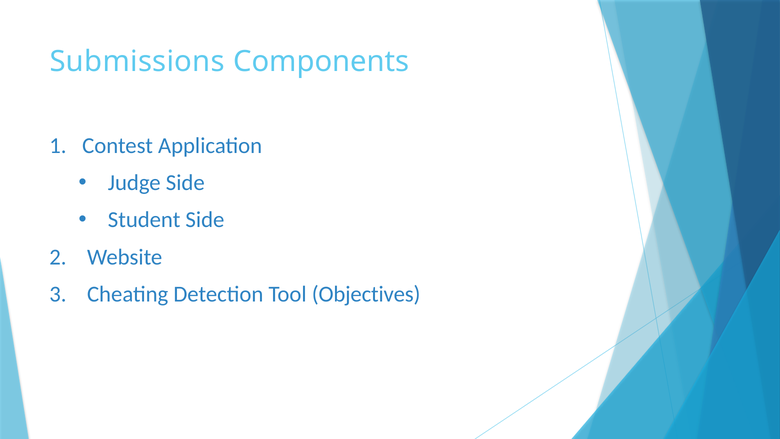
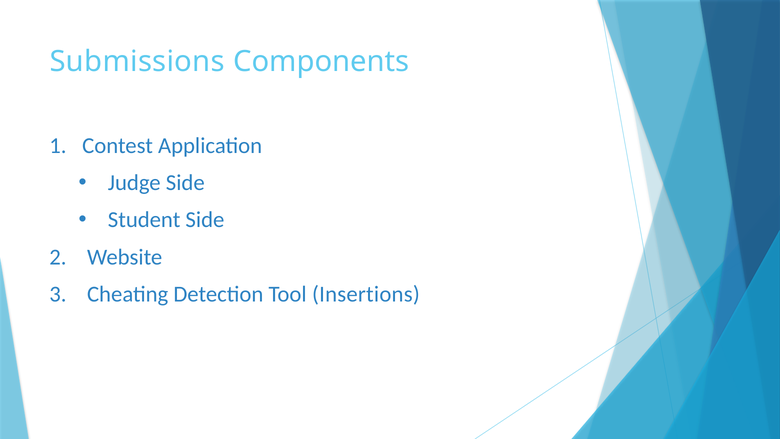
Objectives: Objectives -> Insertions
